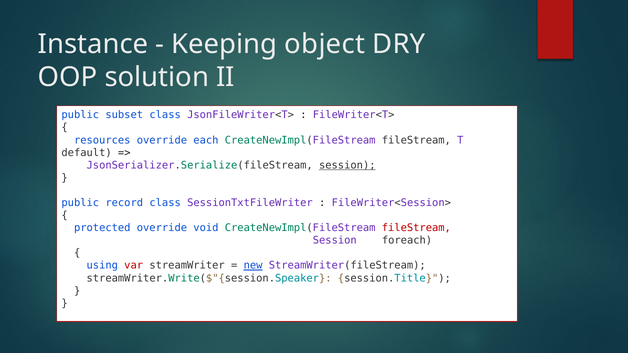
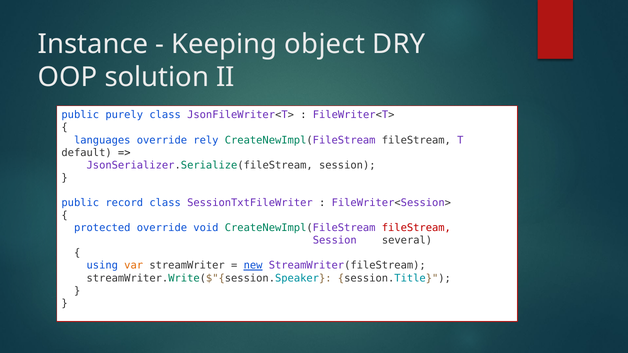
subset: subset -> purely
resources: resources -> languages
each: each -> rely
session at (347, 165) underline: present -> none
foreach: foreach -> several
var colour: red -> orange
